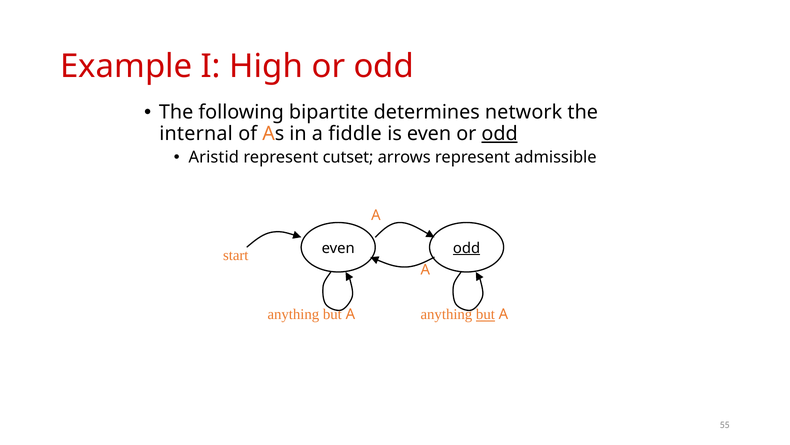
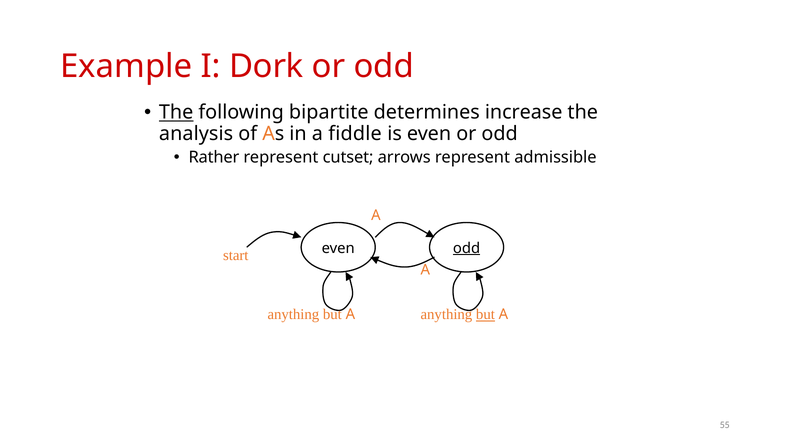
High: High -> Dork
The at (176, 112) underline: none -> present
network: network -> increase
internal: internal -> analysis
odd at (500, 134) underline: present -> none
Aristid: Aristid -> Rather
